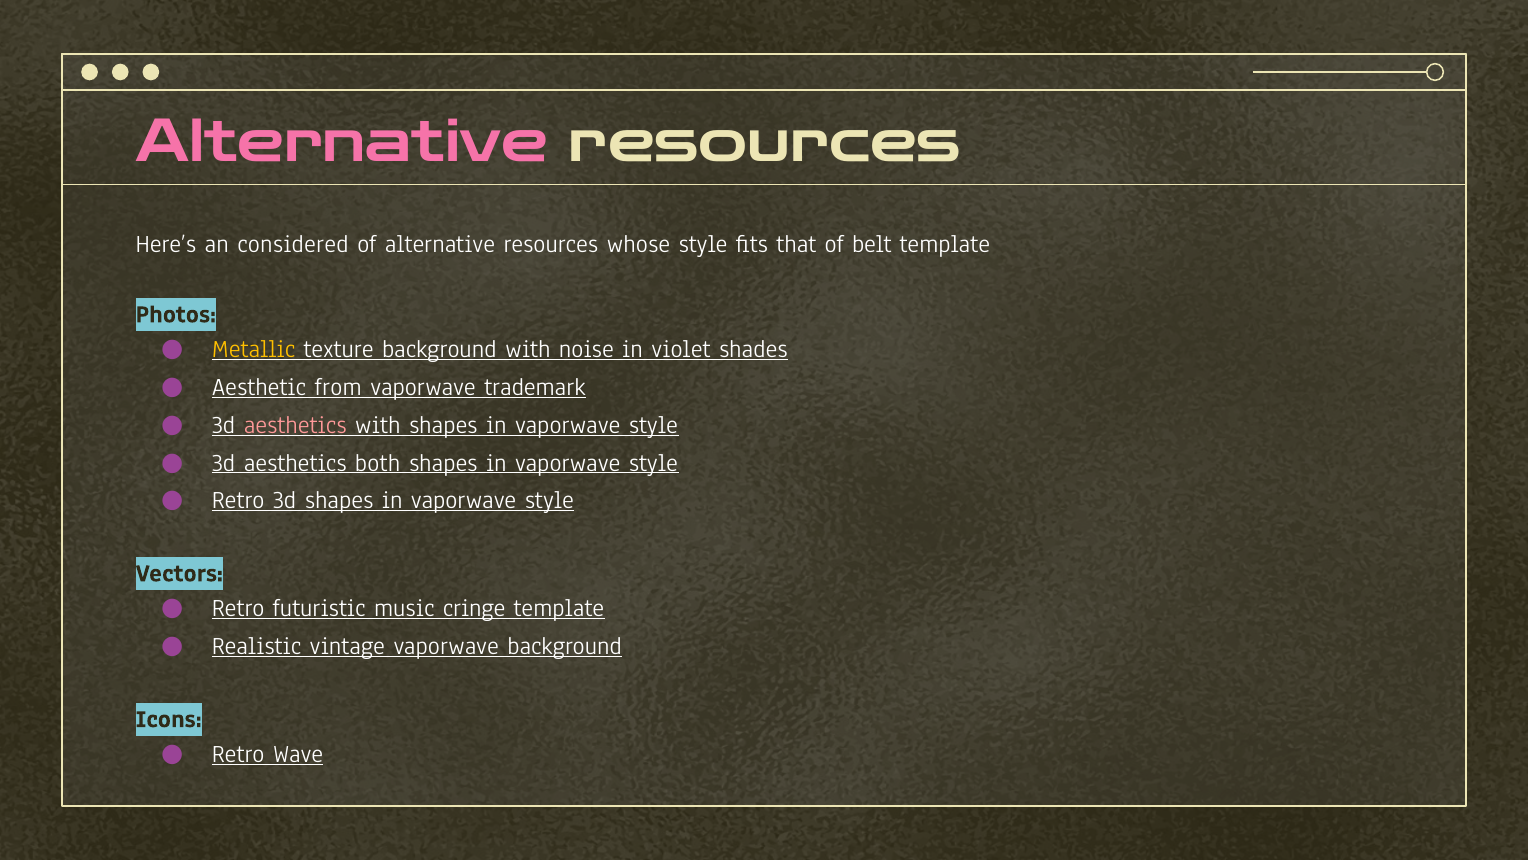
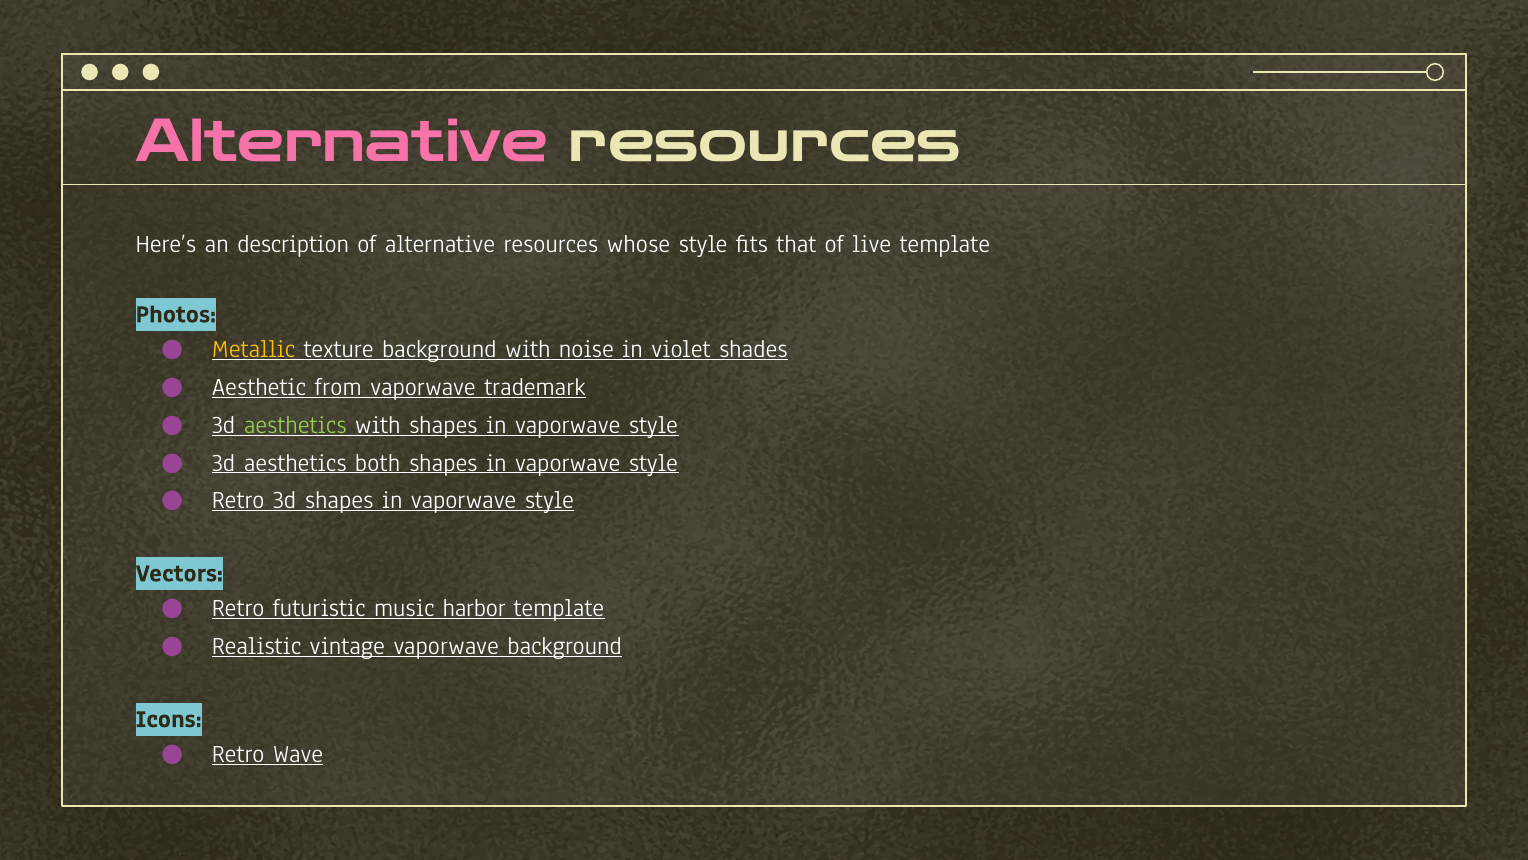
considered: considered -> description
belt: belt -> live
aesthetics at (295, 425) colour: pink -> light green
cringe: cringe -> harbor
